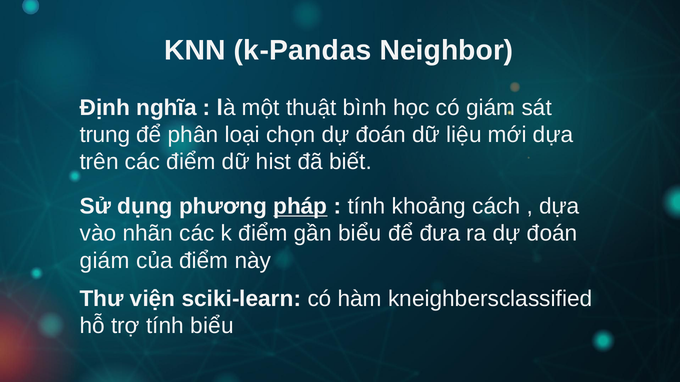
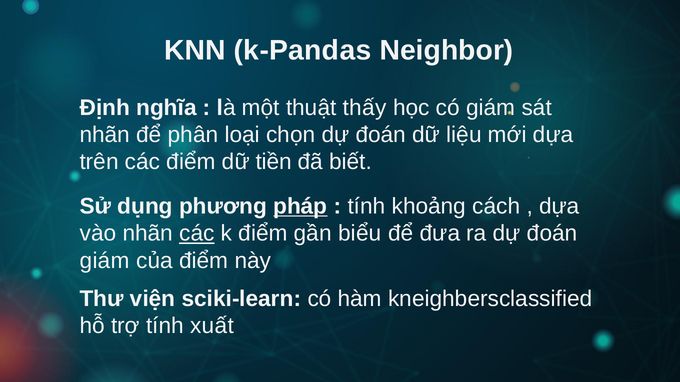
bình: bình -> thấy
trung at (105, 135): trung -> nhãn
hist: hist -> tiền
các at (197, 234) underline: none -> present
tính biểu: biểu -> xuất
